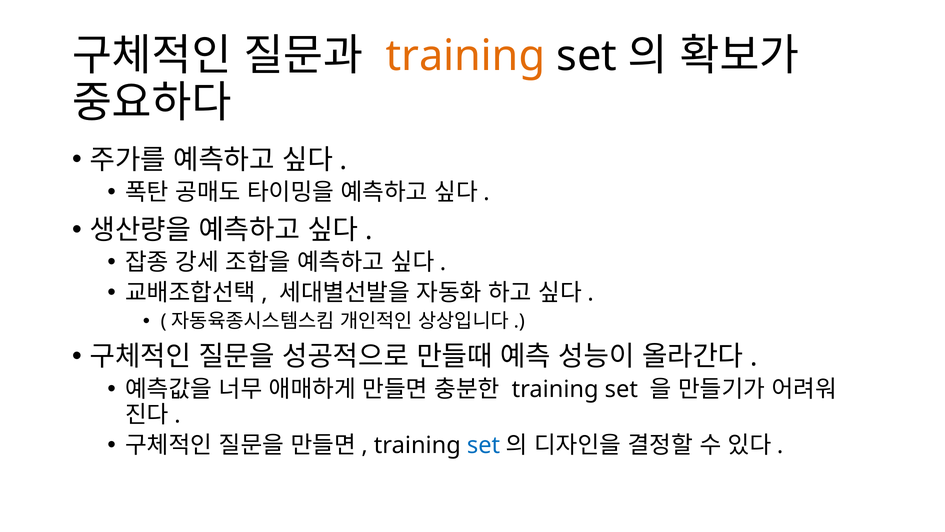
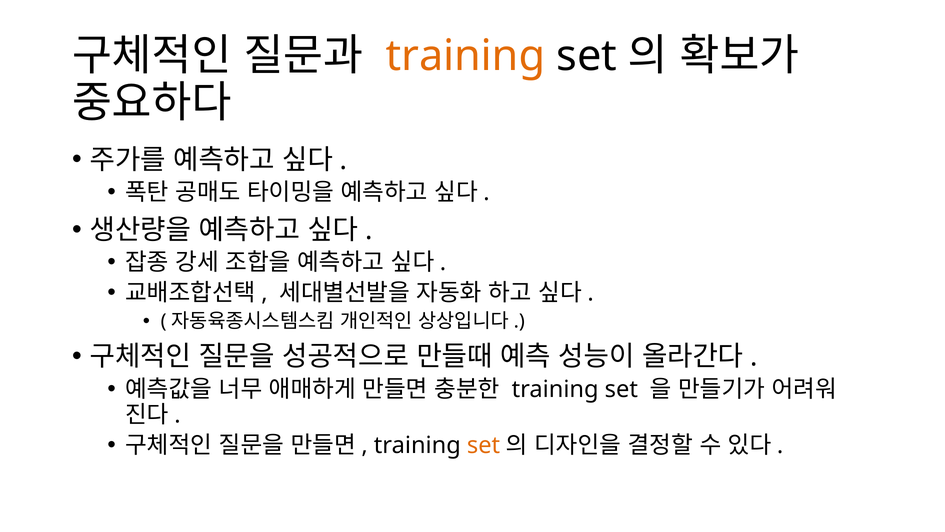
set at (484, 445) colour: blue -> orange
